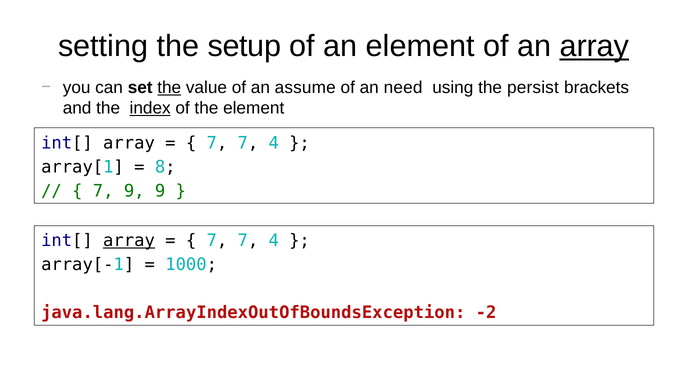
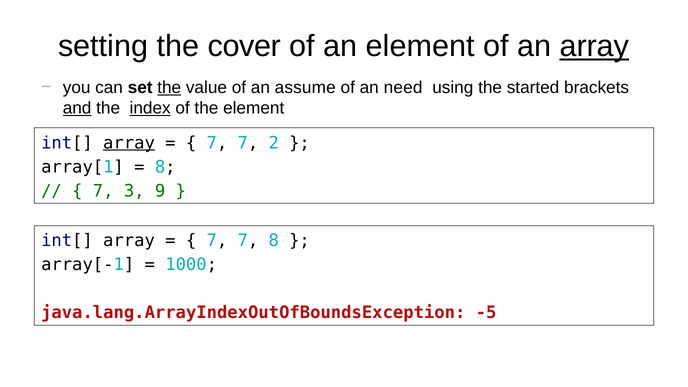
setup: setup -> cover
persist: persist -> started
and underline: none -> present
array at (129, 143) underline: none -> present
4 at (274, 143): 4 -> 2
7 9: 9 -> 3
array at (129, 240) underline: present -> none
4 at (274, 240): 4 -> 8
-2: -2 -> -5
